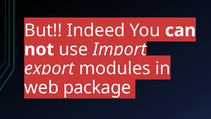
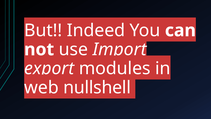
package: package -> nullshell
